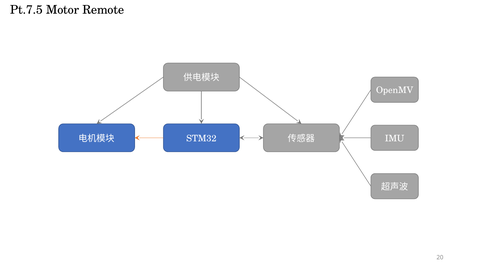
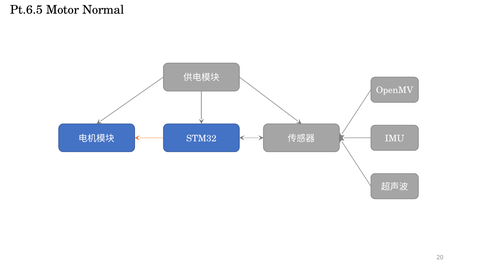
Pt.7.5: Pt.7.5 -> Pt.6.5
Remote: Remote -> Normal
